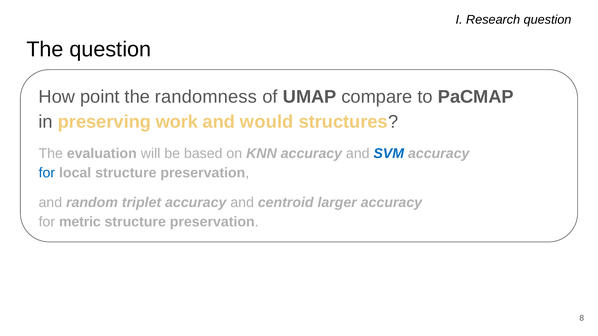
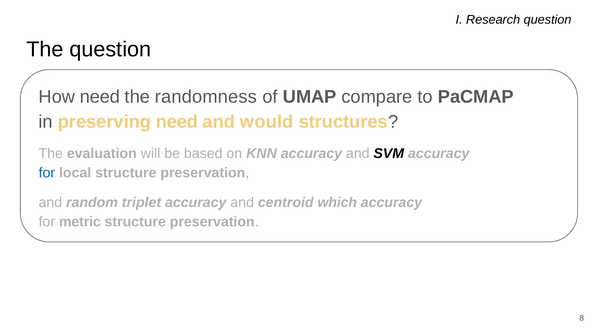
How point: point -> need
preserving work: work -> need
SVM colour: blue -> black
larger: larger -> which
